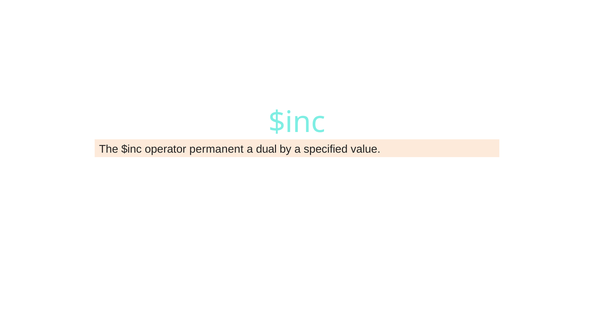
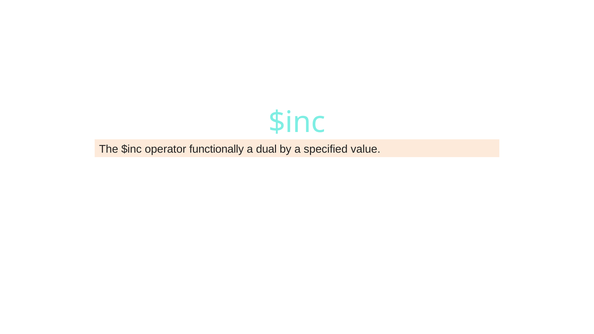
permanent: permanent -> functionally
